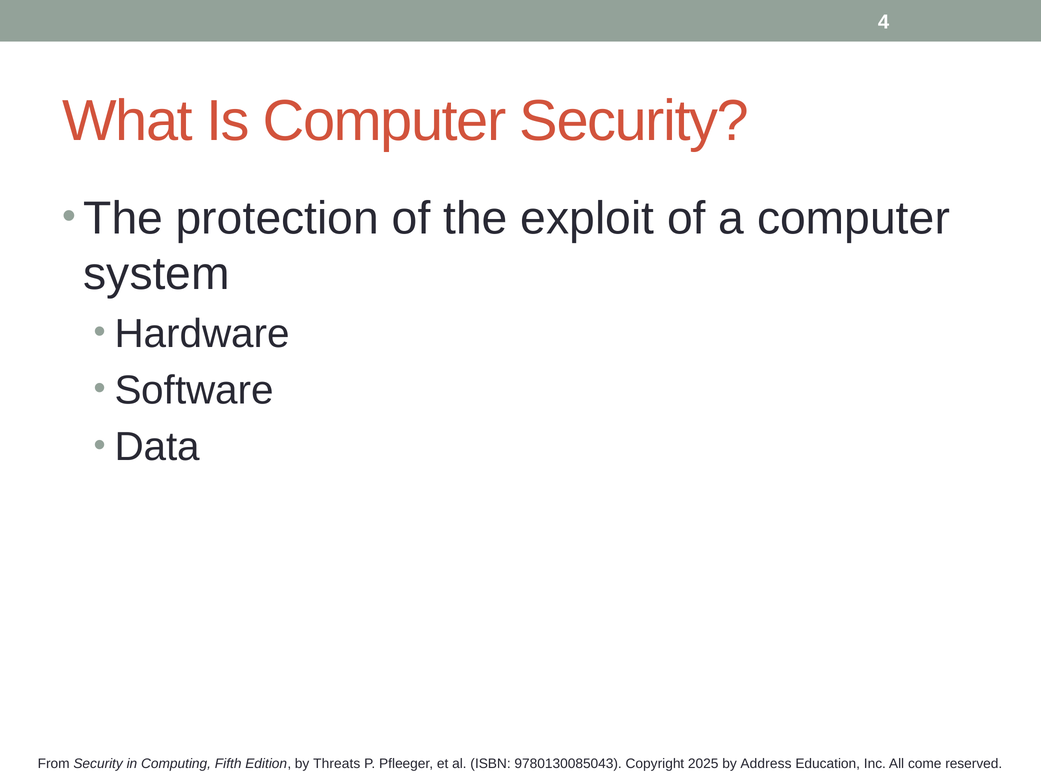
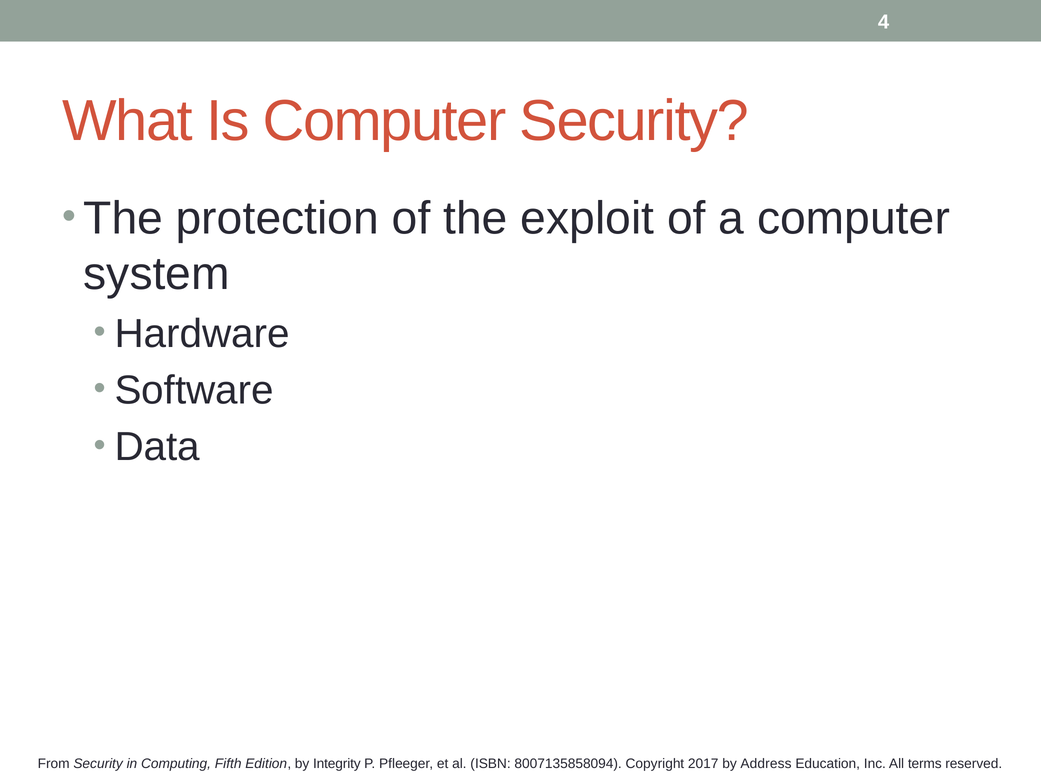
Threats: Threats -> Integrity
9780130085043: 9780130085043 -> 8007135858094
2025: 2025 -> 2017
come: come -> terms
